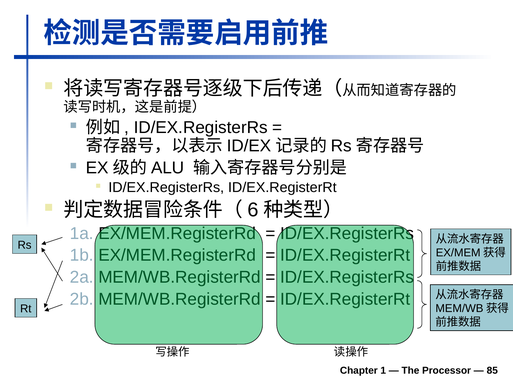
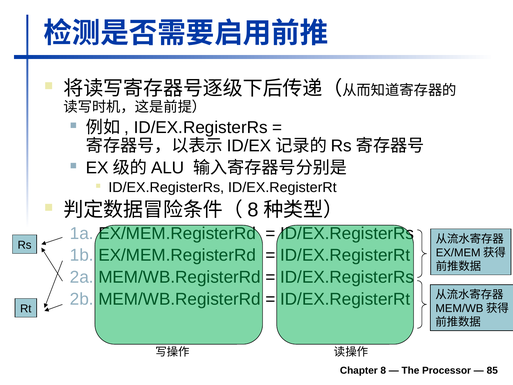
6 at (253, 210): 6 -> 8
Chapter 1: 1 -> 8
